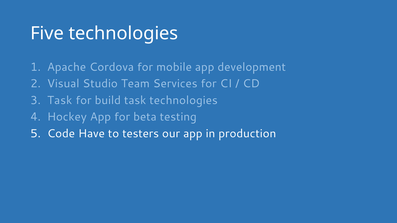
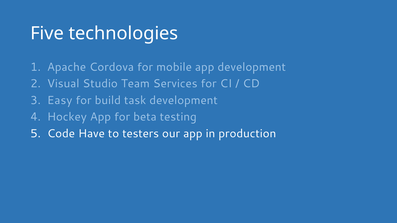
Task at (60, 100): Task -> Easy
task technologies: technologies -> development
